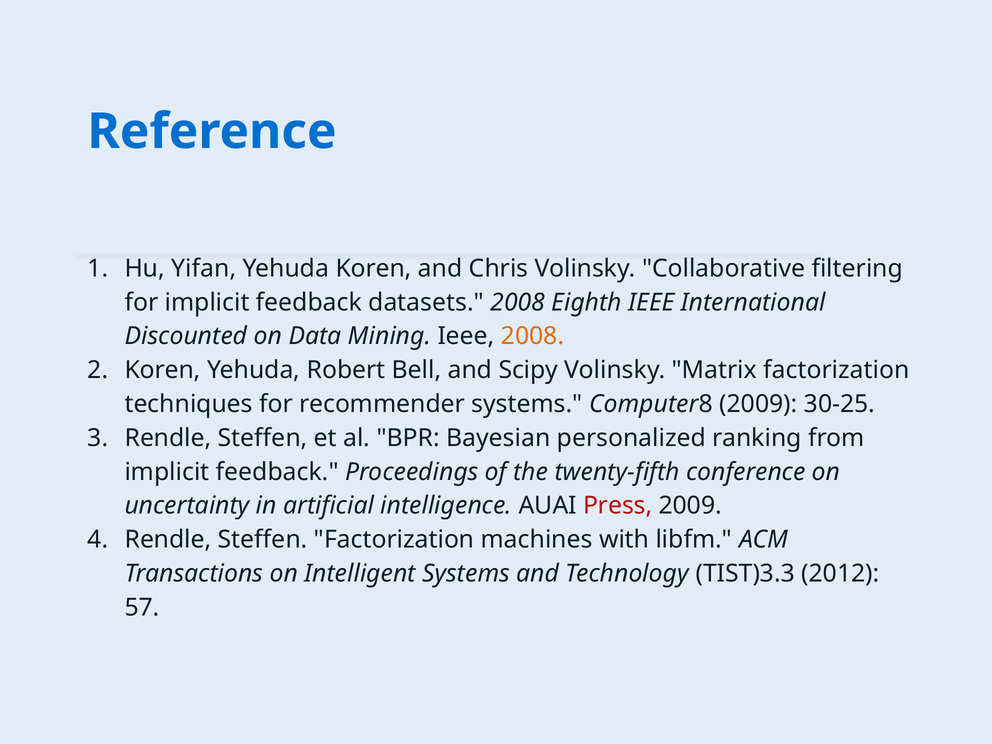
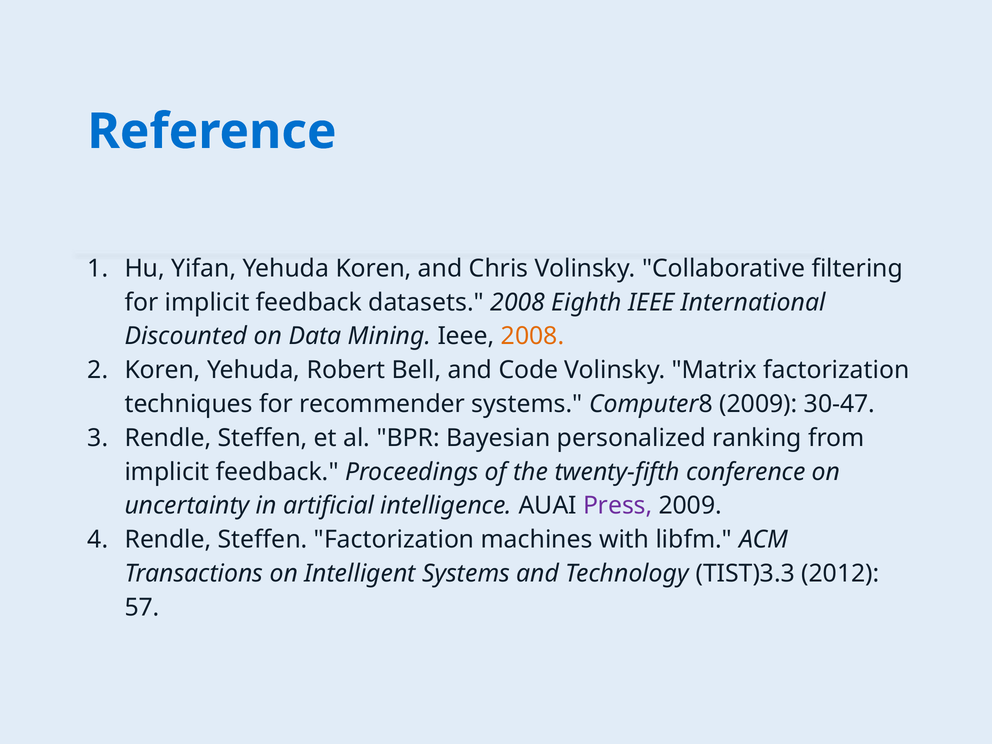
Scipy: Scipy -> Code
30-25: 30-25 -> 30-47
Press colour: red -> purple
